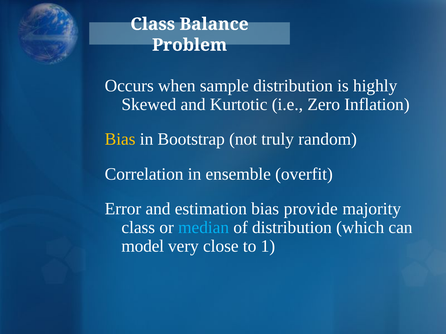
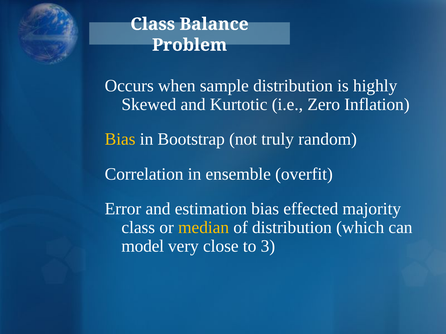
provide: provide -> effected
median colour: light blue -> yellow
1: 1 -> 3
